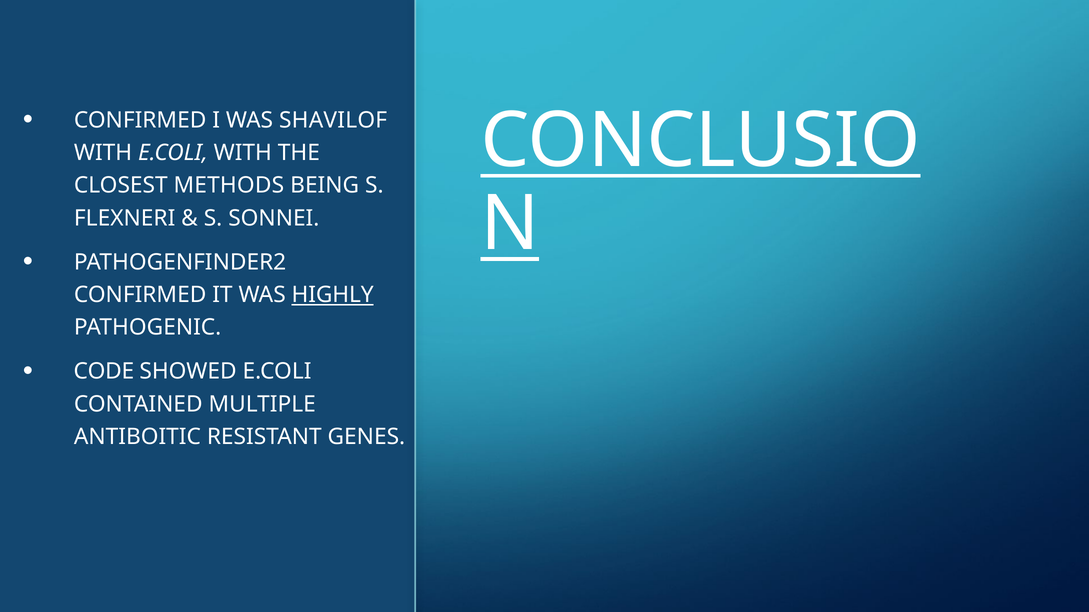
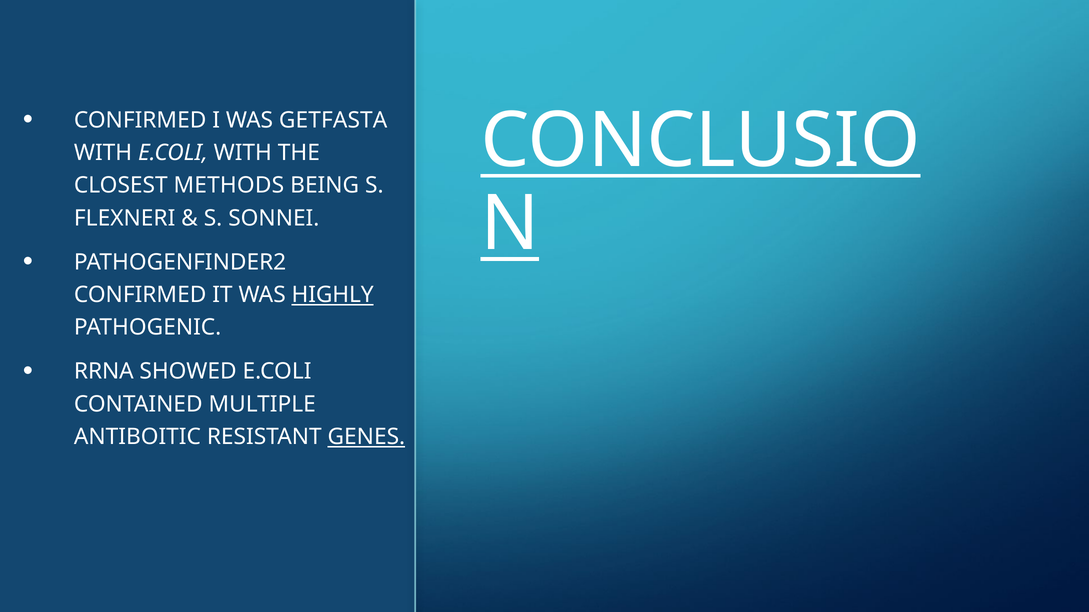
SHAVILOF: SHAVILOF -> GETFASTA
CODE: CODE -> RRNA
GENES underline: none -> present
